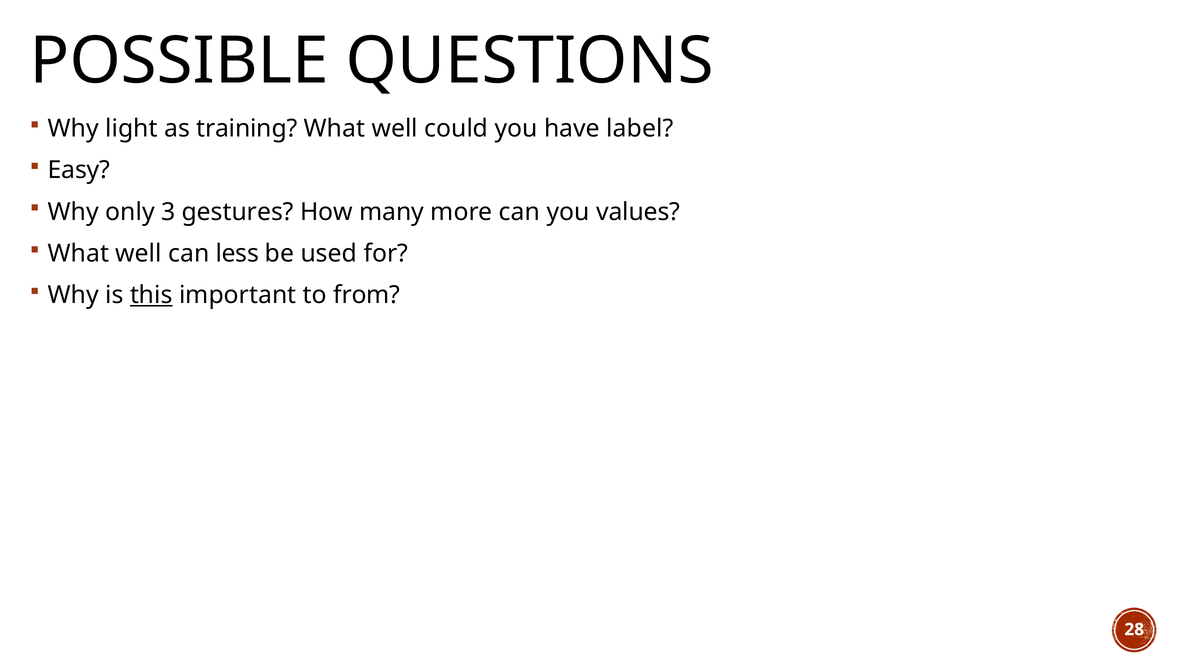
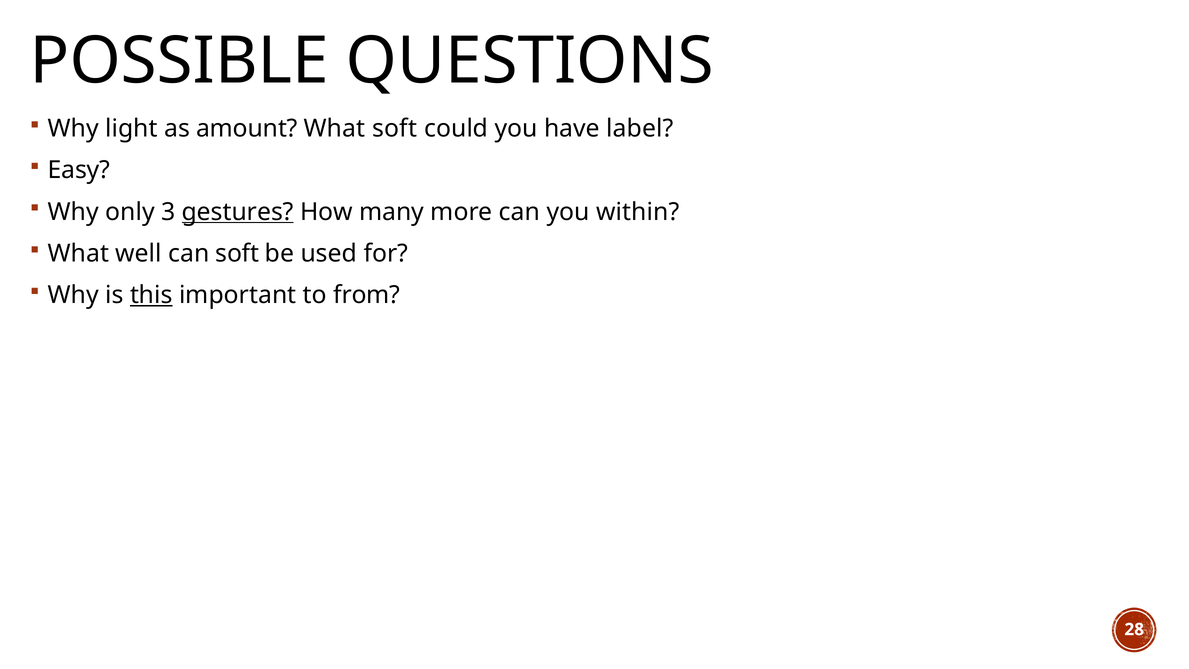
training: training -> amount
well at (395, 129): well -> soft
gestures underline: none -> present
values: values -> within
can less: less -> soft
